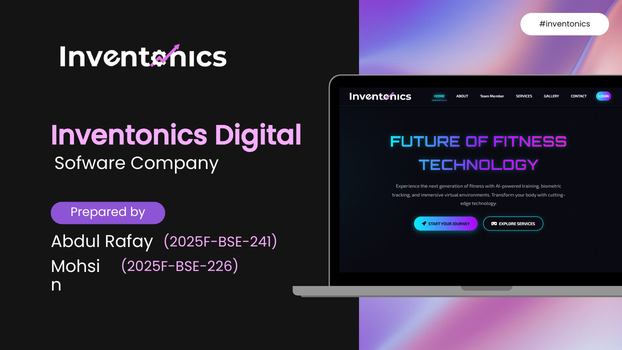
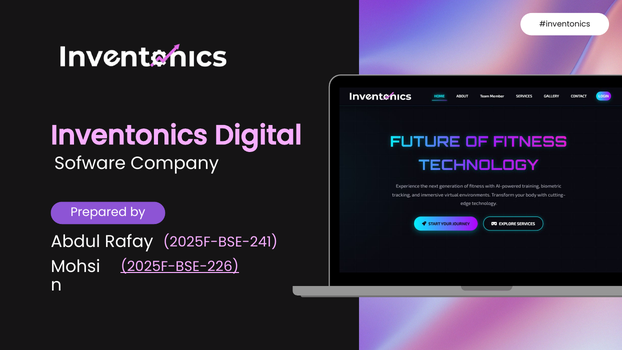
2025F-BSE-226 underline: none -> present
